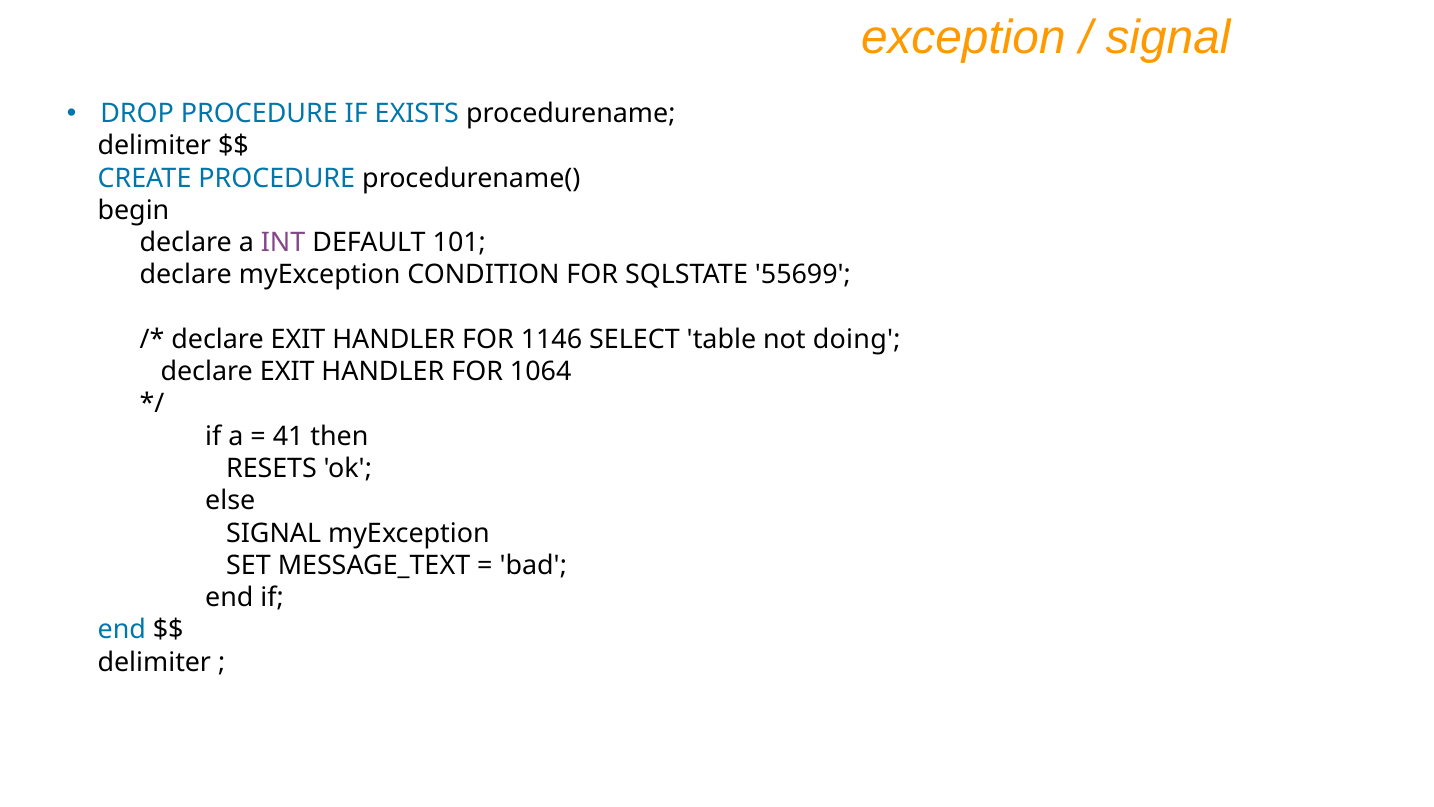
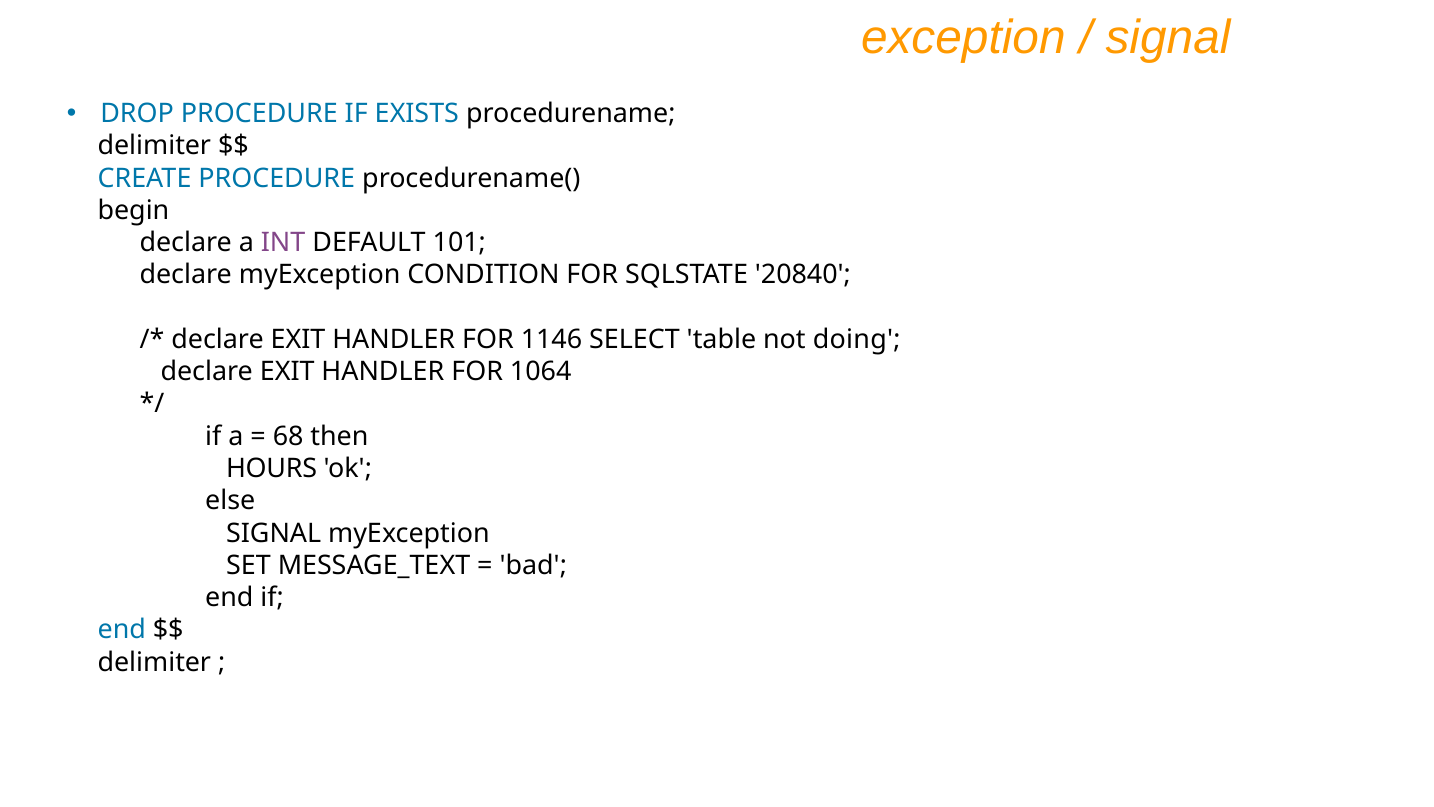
55699: 55699 -> 20840
41: 41 -> 68
RESETS: RESETS -> HOURS
